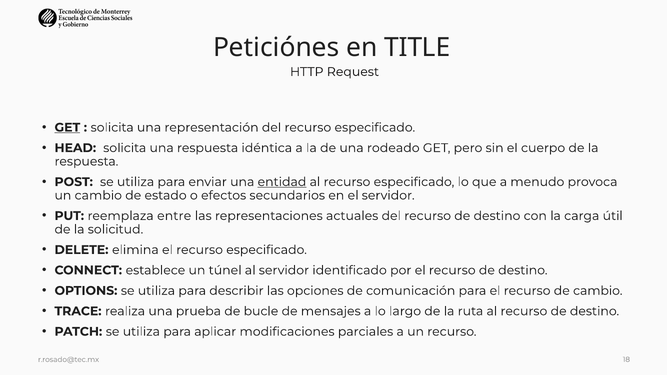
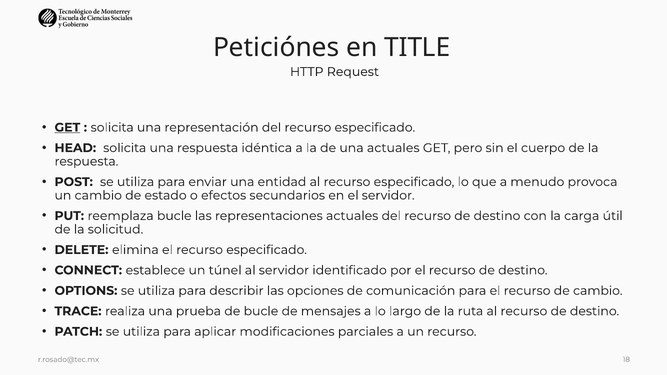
una rodeado: rodeado -> actuales
entidad underline: present -> none
reemplaza entre: entre -> bucle
